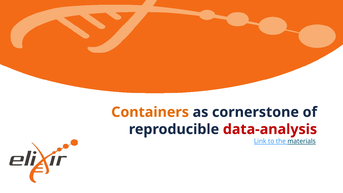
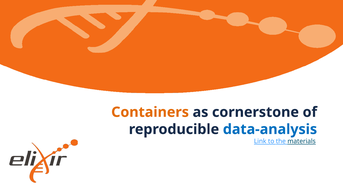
data-analysis colour: red -> blue
